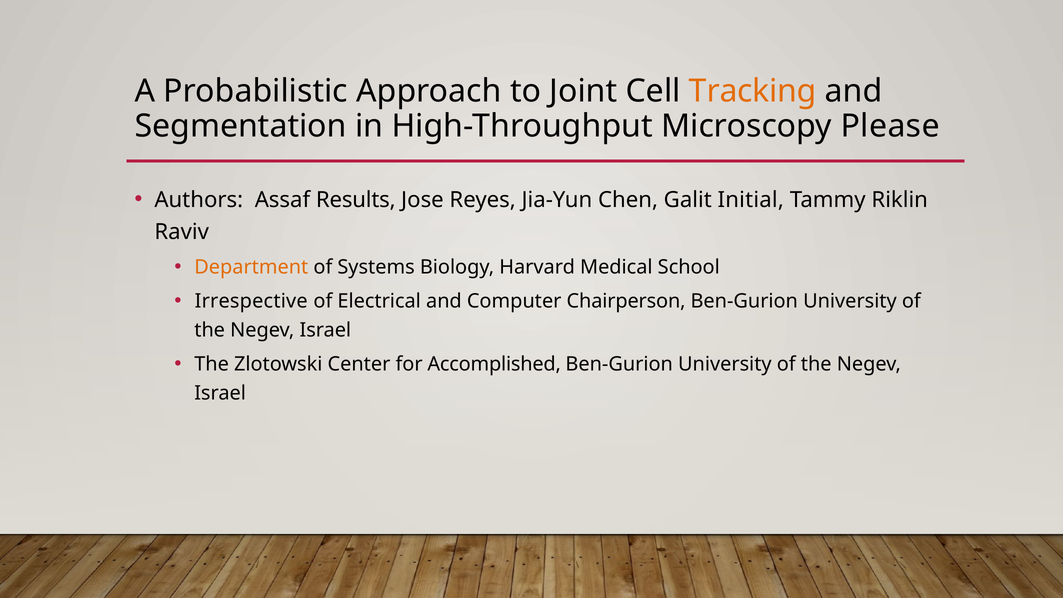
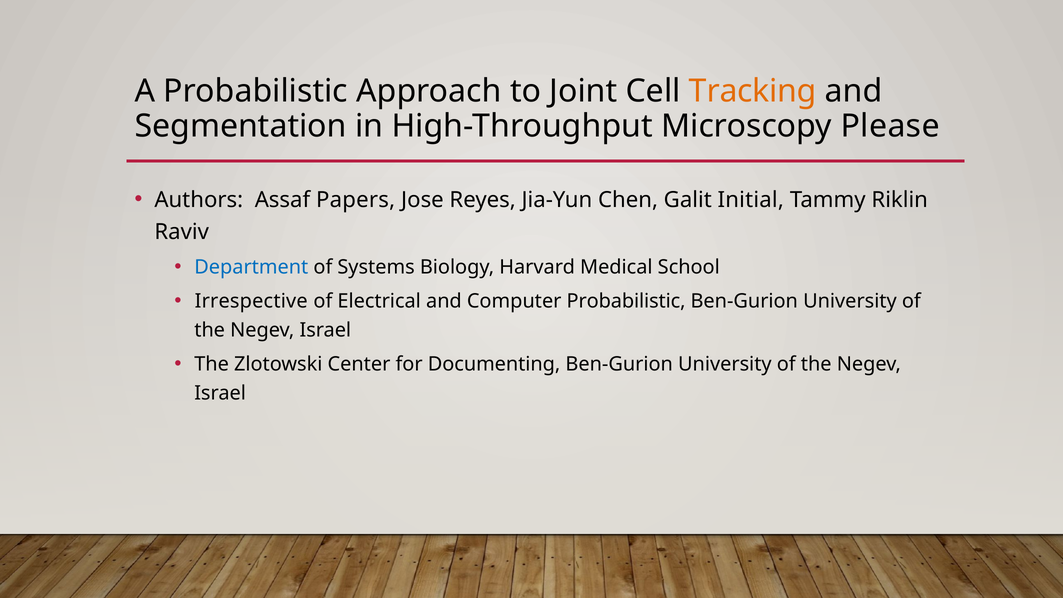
Results: Results -> Papers
Department colour: orange -> blue
Computer Chairperson: Chairperson -> Probabilistic
Accomplished: Accomplished -> Documenting
